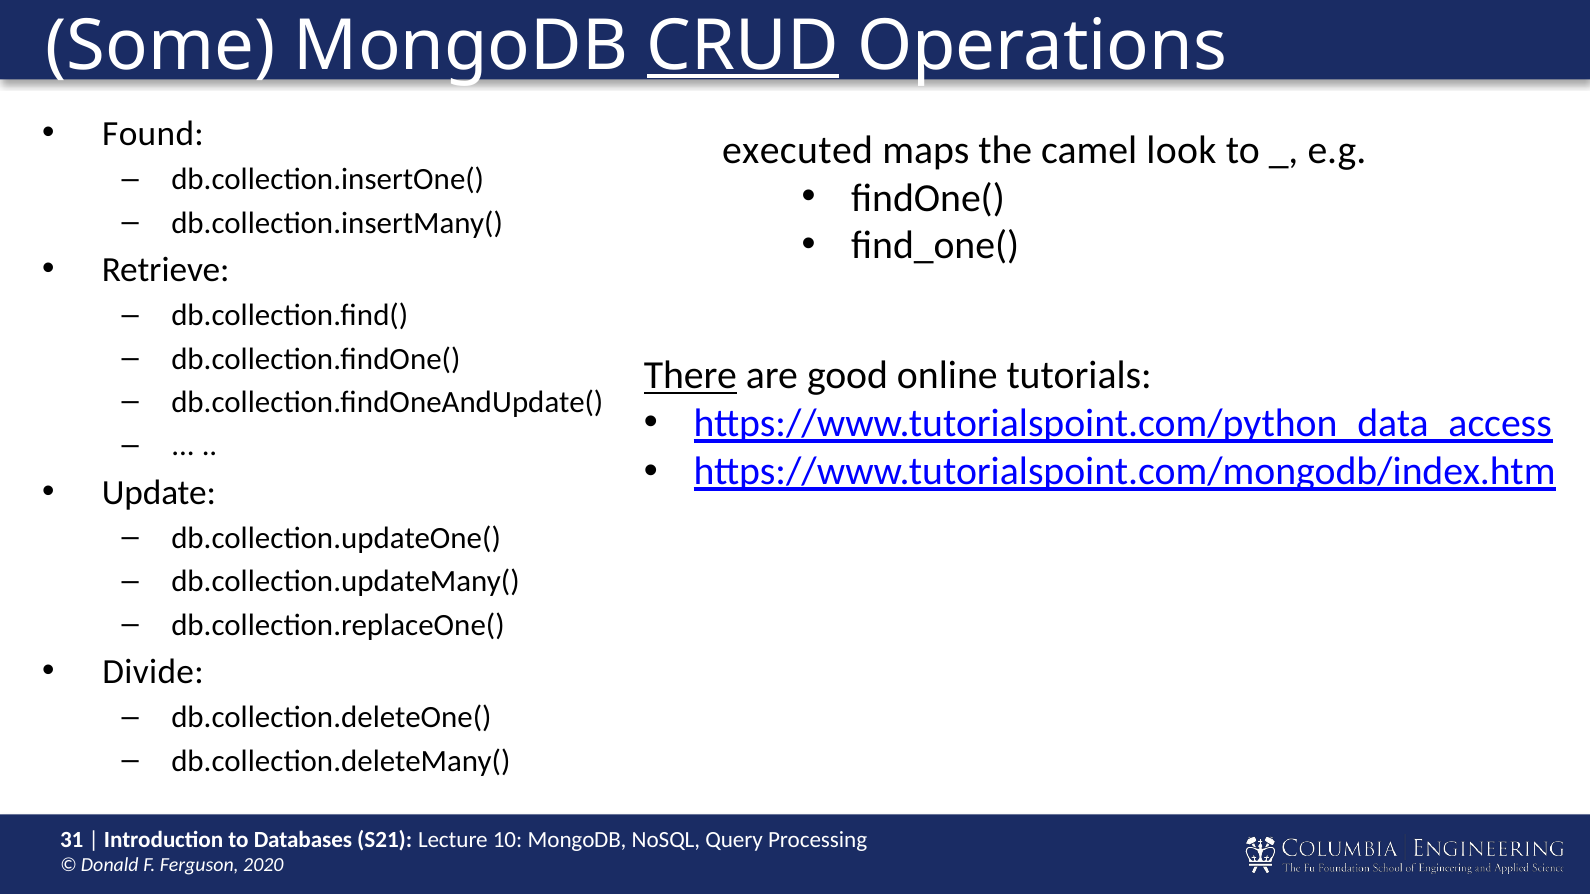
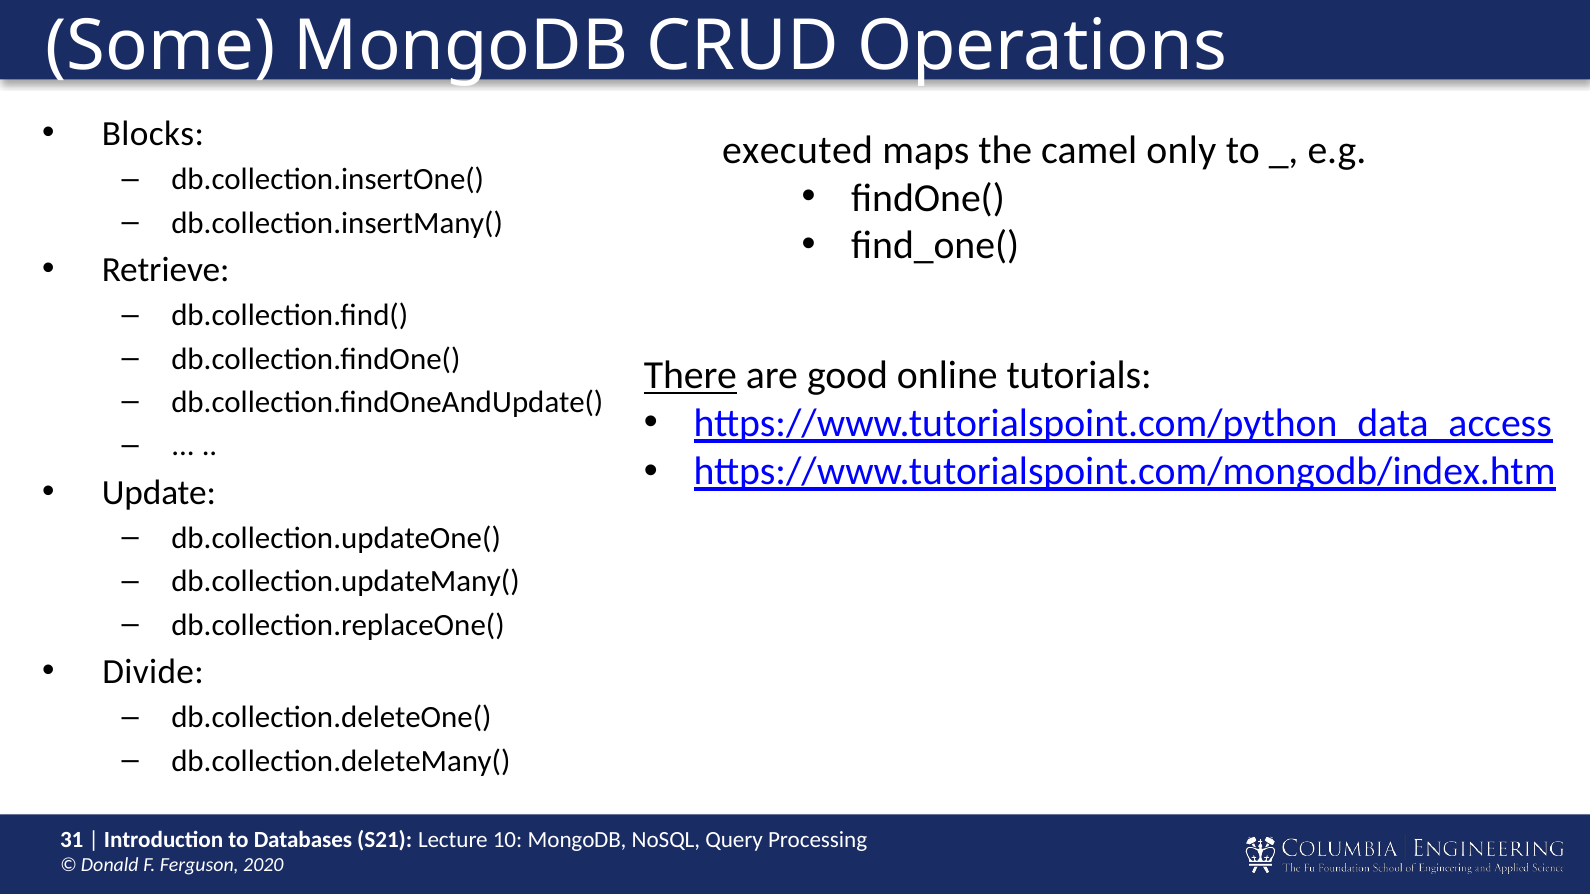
CRUD underline: present -> none
Found: Found -> Blocks
look: look -> only
